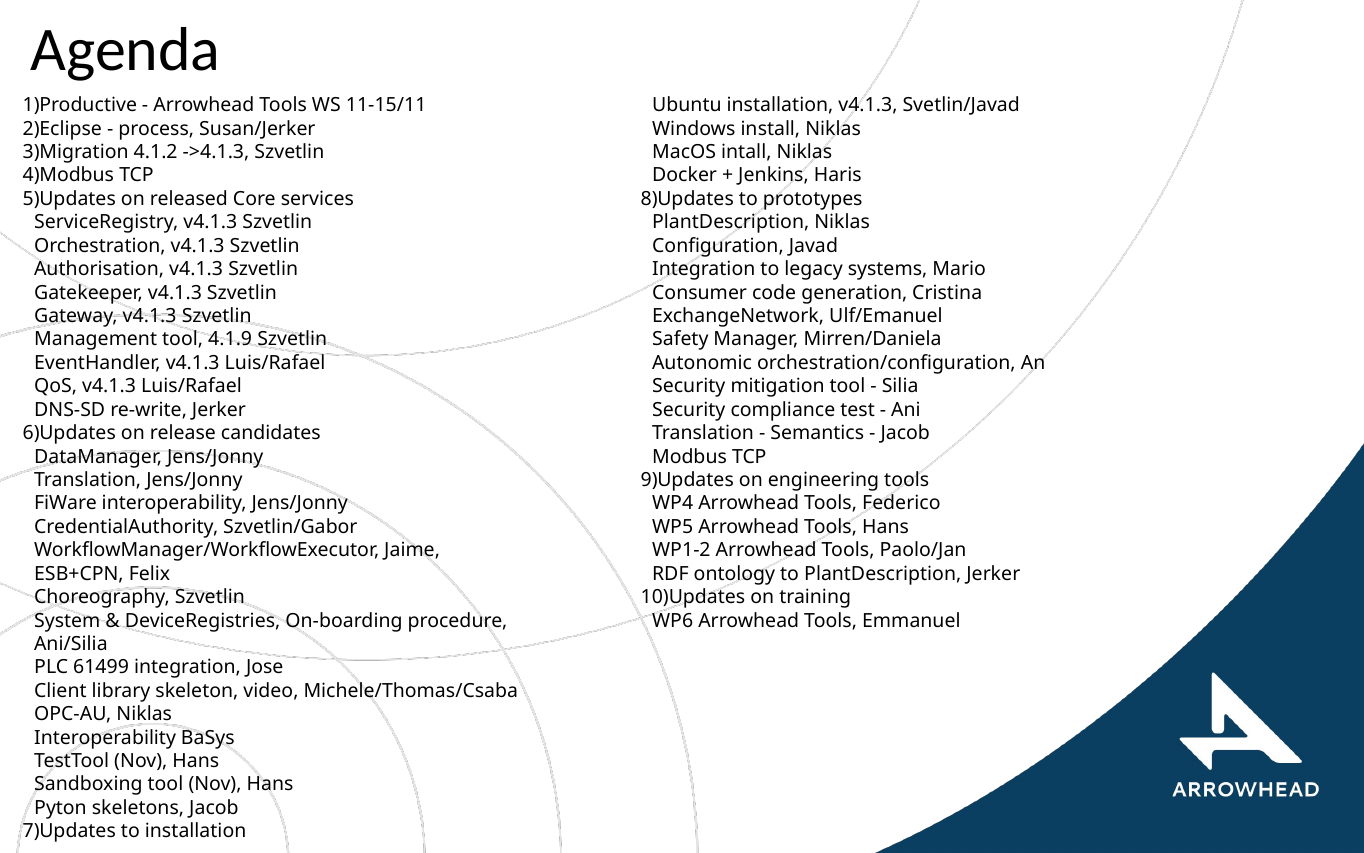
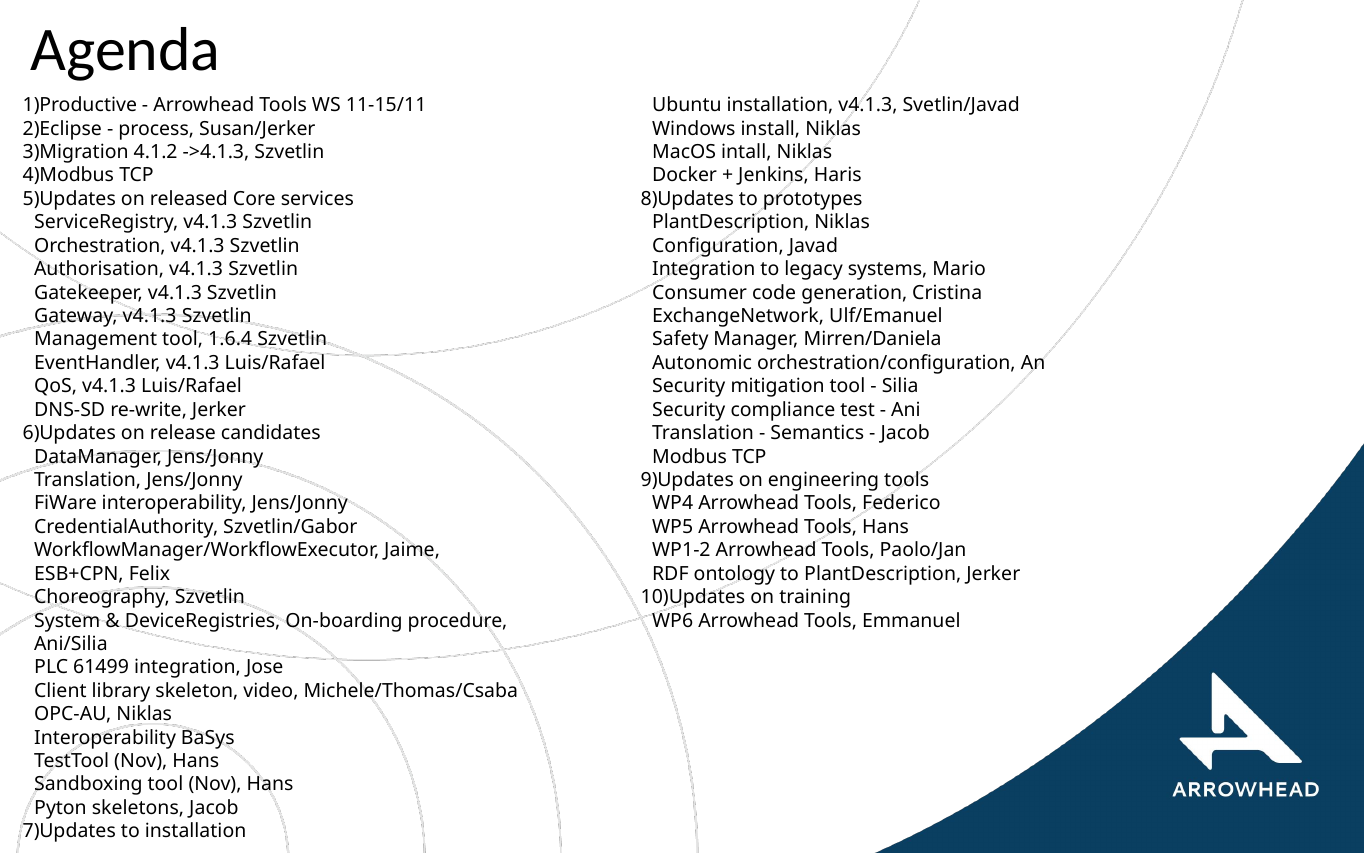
4.1.9: 4.1.9 -> 1.6.4
